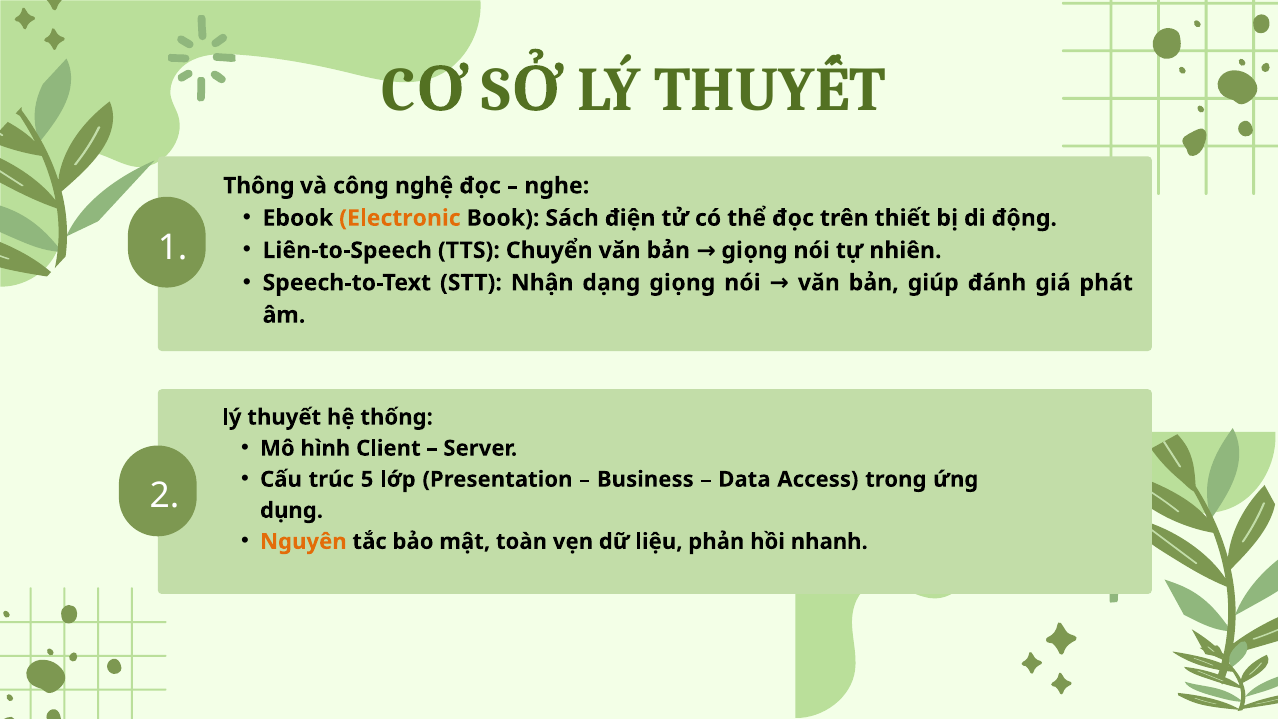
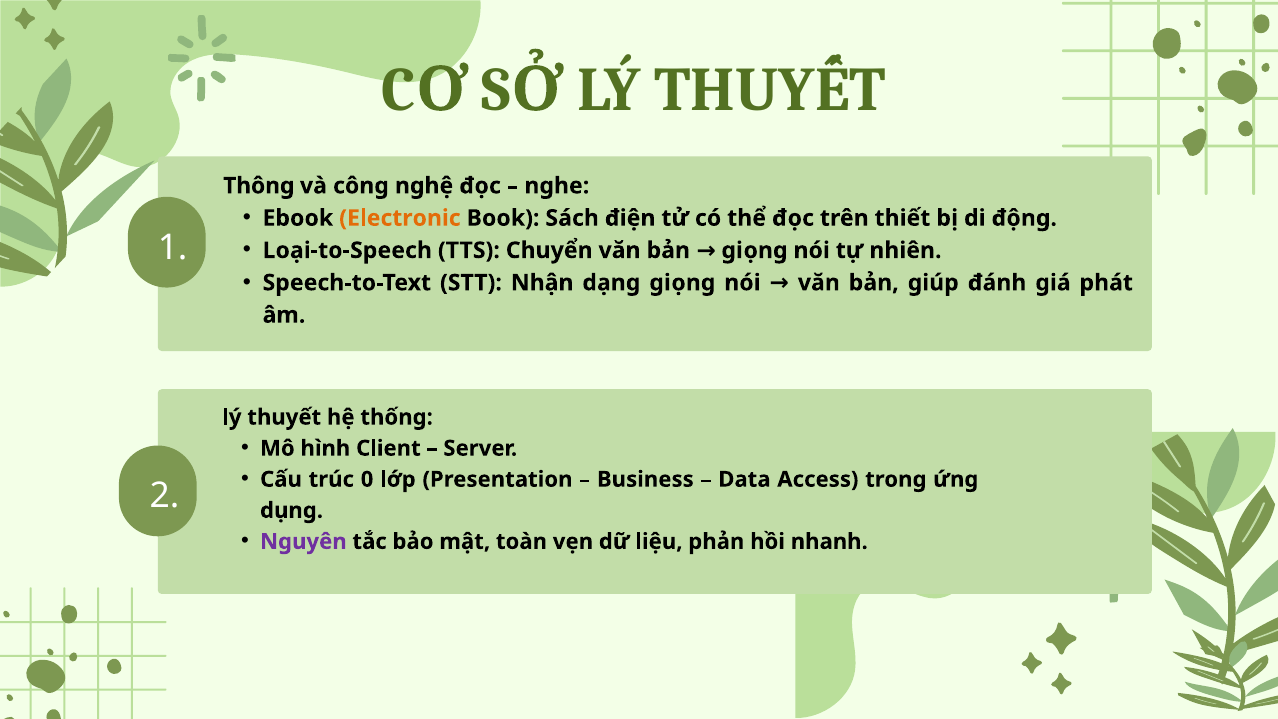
Liên-to-Speech: Liên-to-Speech -> Loại-to-Speech
5: 5 -> 0
Nguyên colour: orange -> purple
